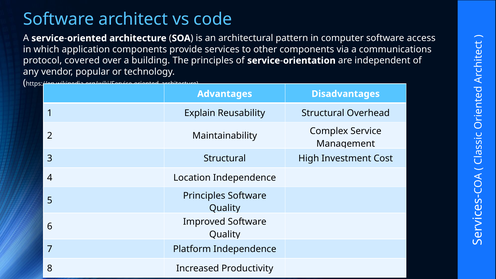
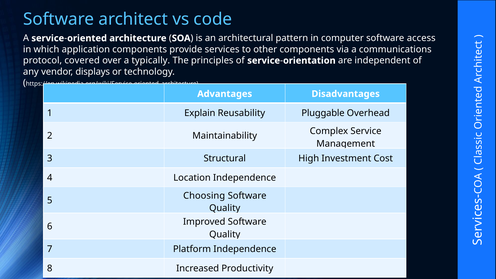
building: building -> typically
popular: popular -> displays
Reusability Structural: Structural -> Pluggable
Principles at (204, 196): Principles -> Choosing
